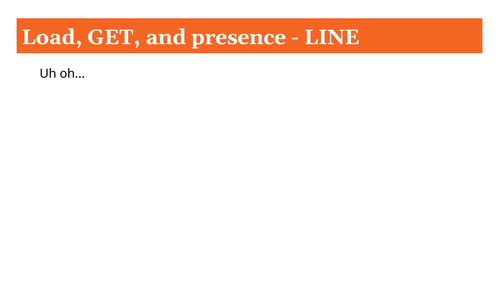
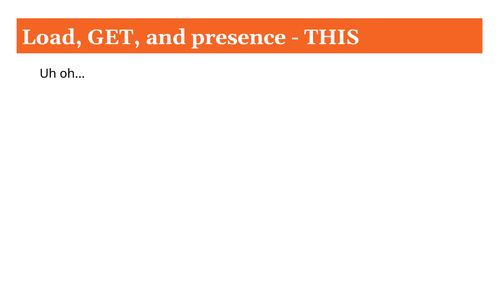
LINE: LINE -> THIS
